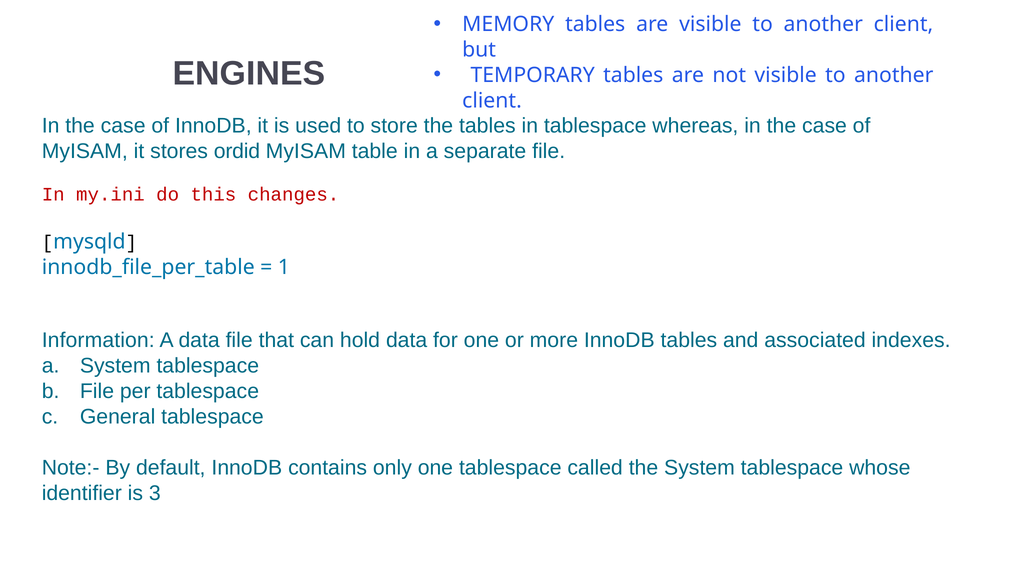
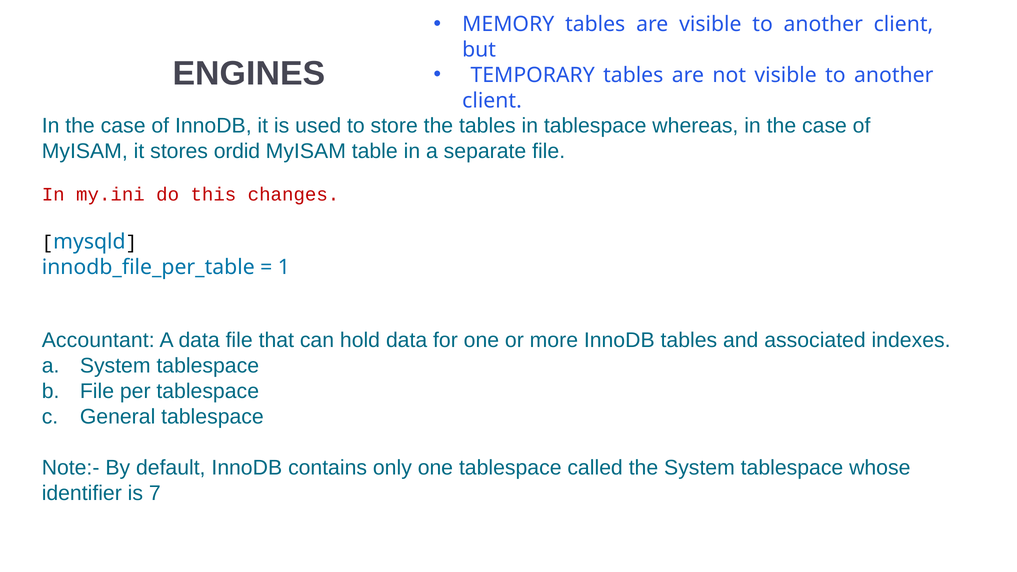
Information: Information -> Accountant
3: 3 -> 7
